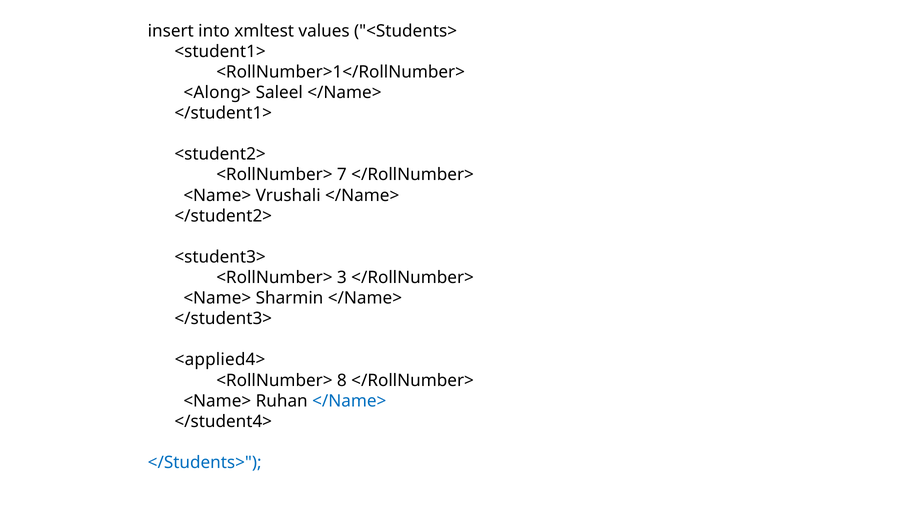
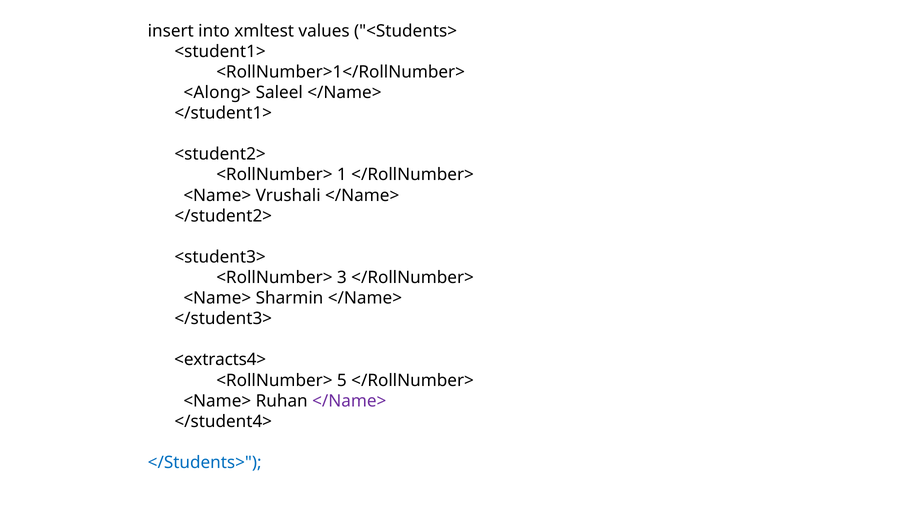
7: 7 -> 1
<applied4>: <applied4> -> <extracts4>
8: 8 -> 5
</Name> at (349, 401) colour: blue -> purple
